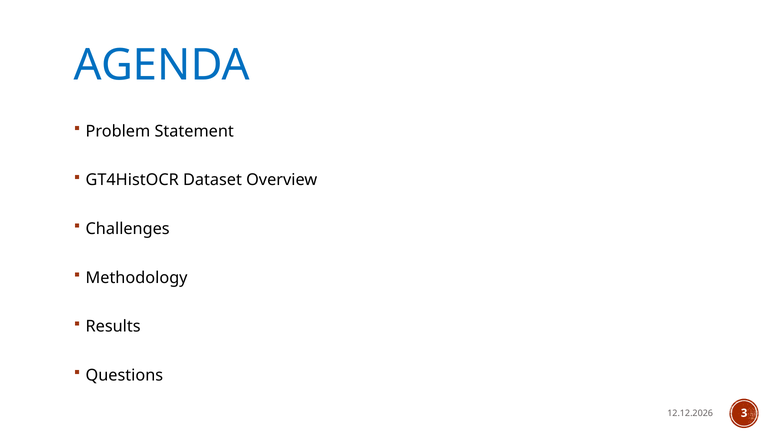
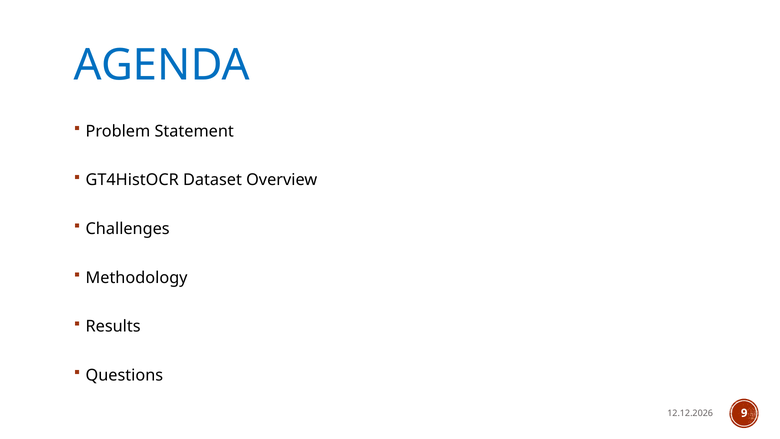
3: 3 -> 9
